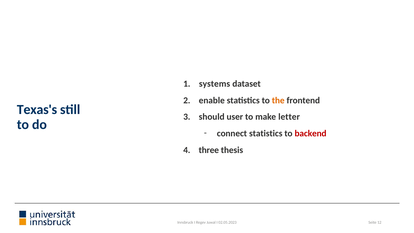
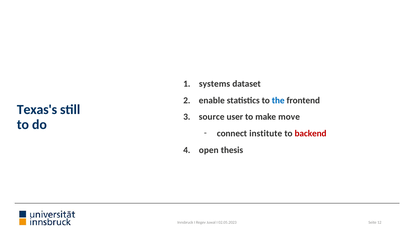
the colour: orange -> blue
should: should -> source
letter: letter -> move
connect statistics: statistics -> institute
three: three -> open
